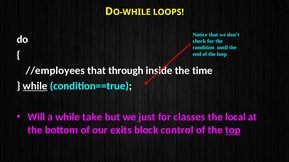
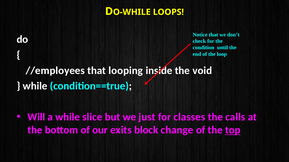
through: through -> looping
time: time -> void
while at (35, 86) underline: present -> none
take: take -> slice
local: local -> calls
control: control -> change
